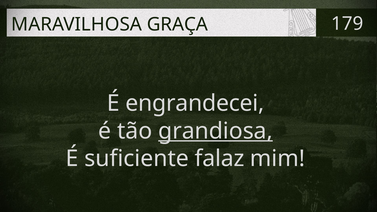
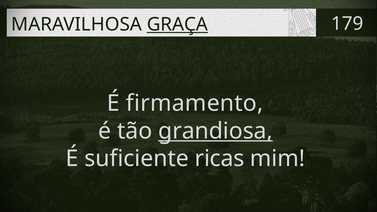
GRAÇA underline: none -> present
engrandecei: engrandecei -> firmamento
falaz: falaz -> ricas
